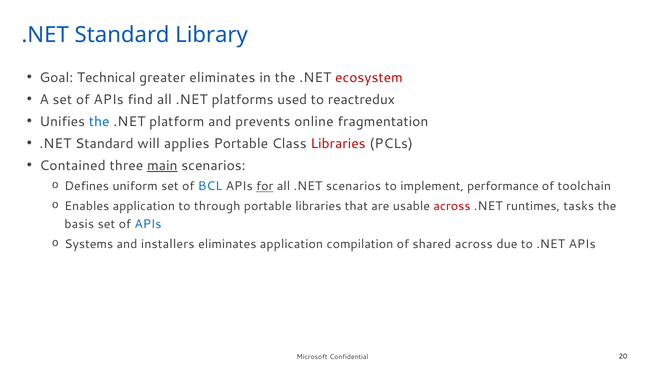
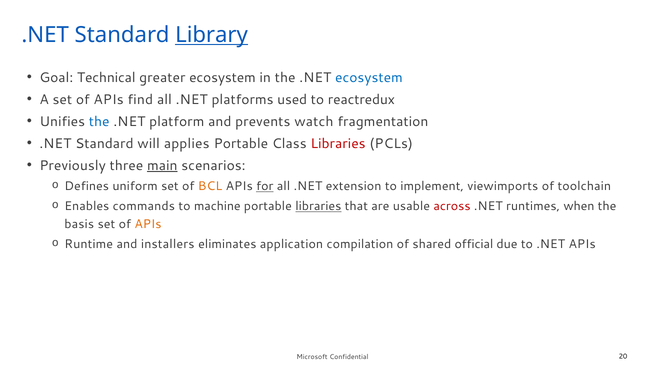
Library underline: none -> present
greater eliminates: eliminates -> ecosystem
ecosystem at (369, 77) colour: red -> blue
online: online -> watch
Contained: Contained -> Previously
BCL colour: blue -> orange
.NET scenarios: scenarios -> extension
performance: performance -> viewimports
Enables application: application -> commands
through: through -> machine
libraries at (318, 206) underline: none -> present
tasks: tasks -> when
APIs at (148, 224) colour: blue -> orange
Systems: Systems -> Runtime
shared across: across -> official
